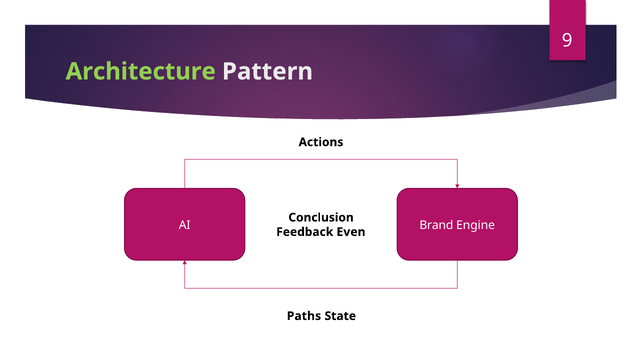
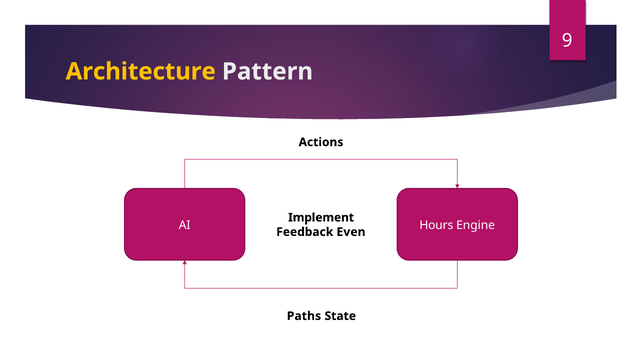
Architecture colour: light green -> yellow
Conclusion: Conclusion -> Implement
Brand: Brand -> Hours
